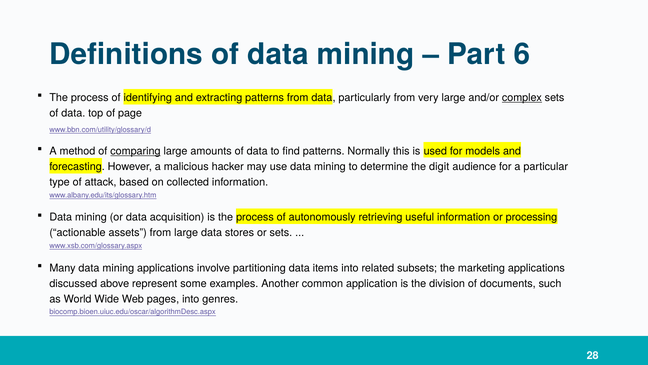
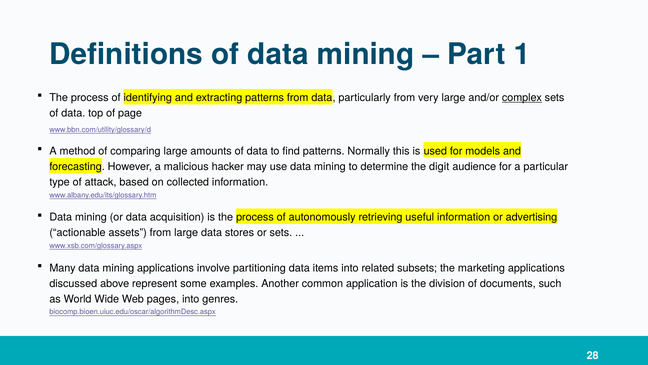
6: 6 -> 1
comparing underline: present -> none
processing: processing -> advertising
